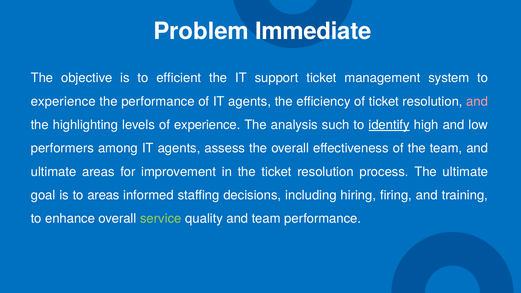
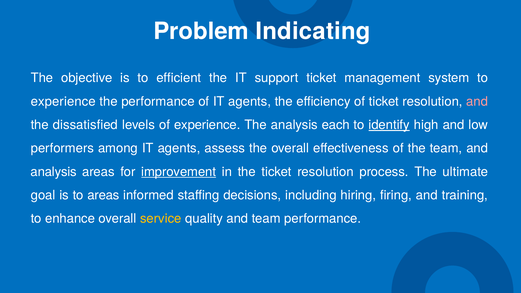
Immediate: Immediate -> Indicating
highlighting: highlighting -> dissatisfied
such: such -> each
ultimate at (54, 172): ultimate -> analysis
improvement underline: none -> present
service colour: light green -> yellow
